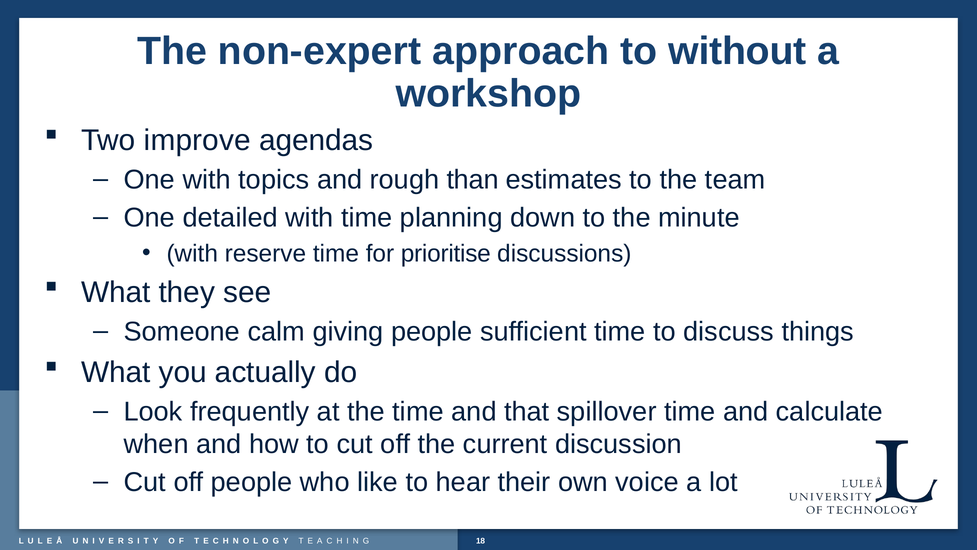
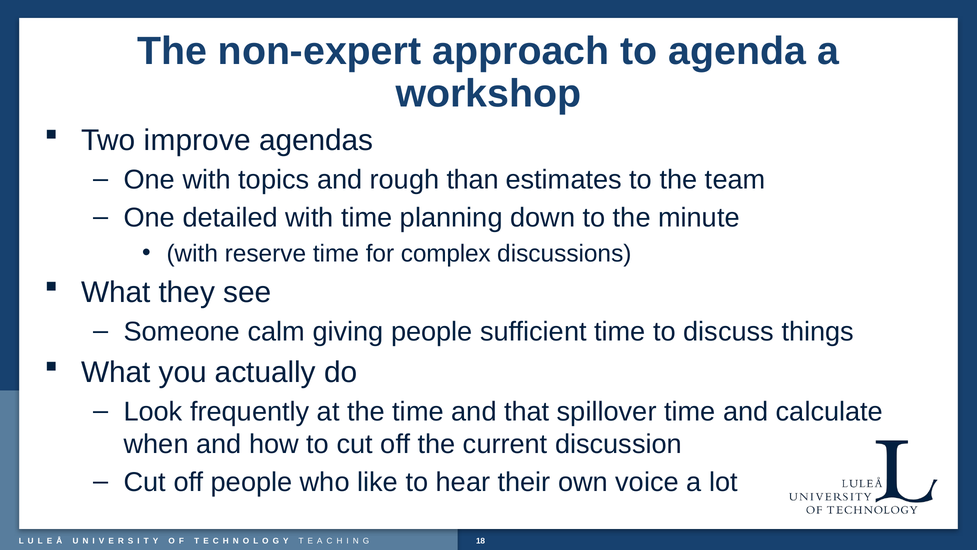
without: without -> agenda
prioritise: prioritise -> complex
